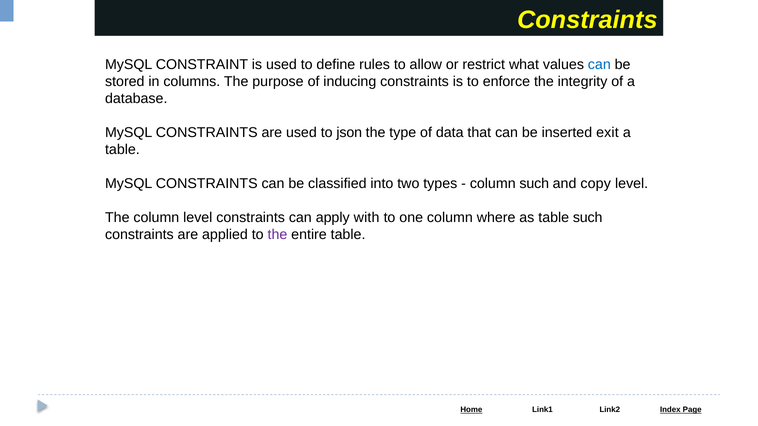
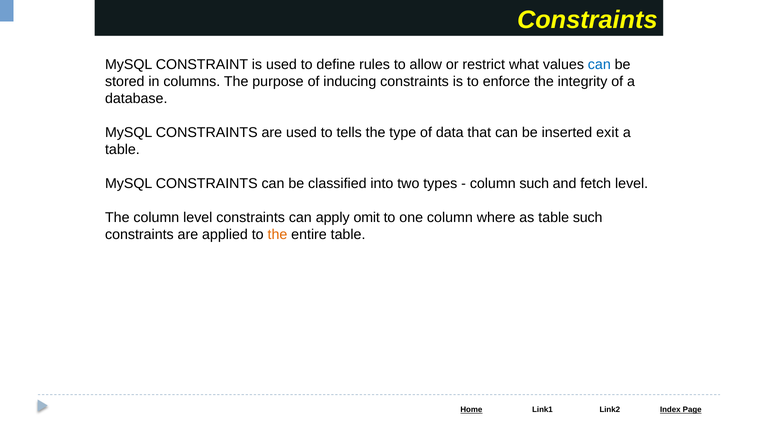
json: json -> tells
copy: copy -> fetch
with: with -> omit
the at (277, 235) colour: purple -> orange
